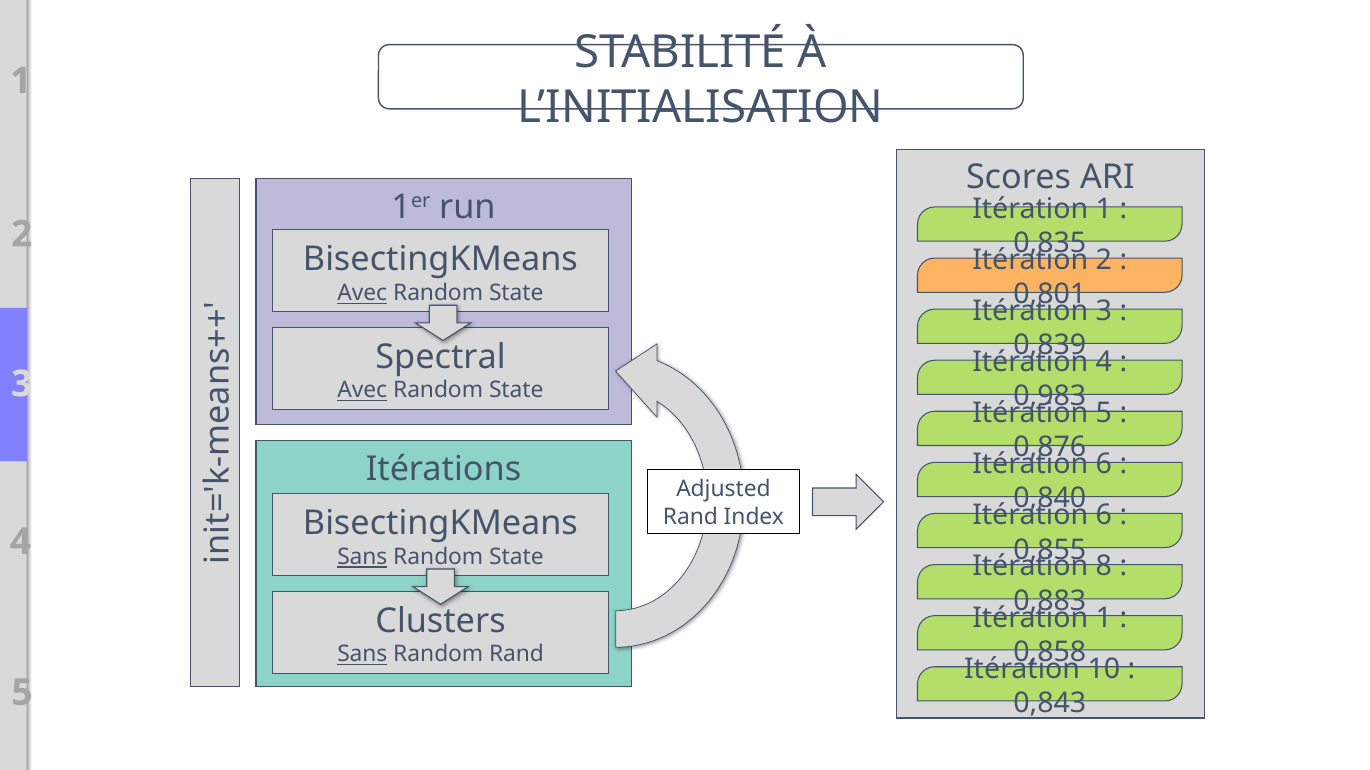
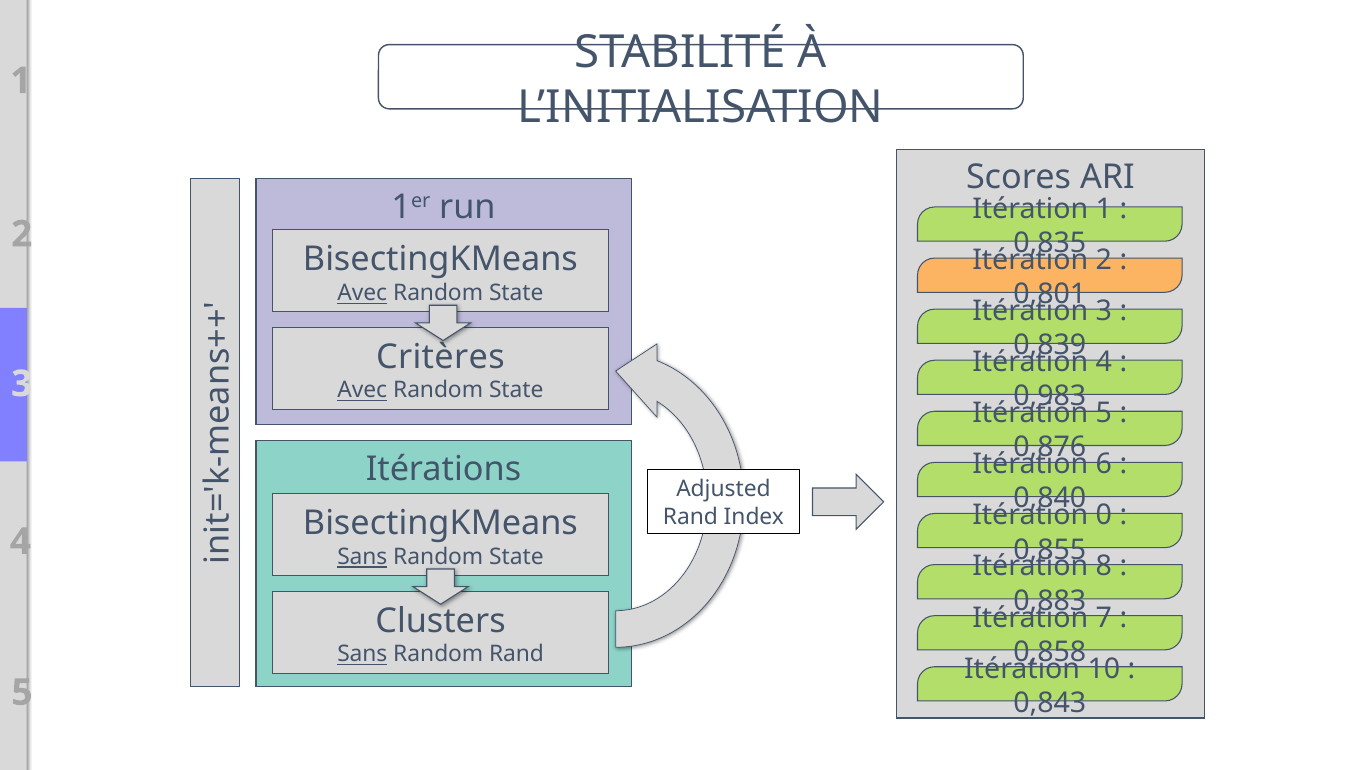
Spectral: Spectral -> Critères
6 at (1104, 516): 6 -> 0
1 at (1104, 618): 1 -> 7
